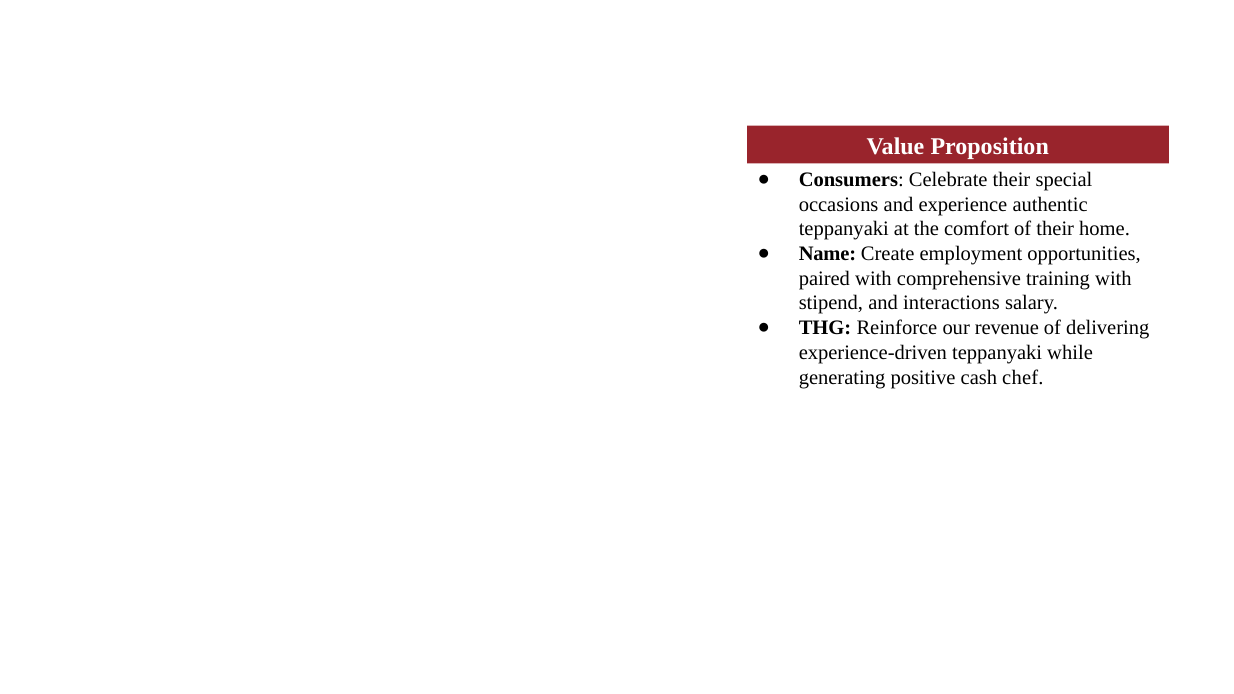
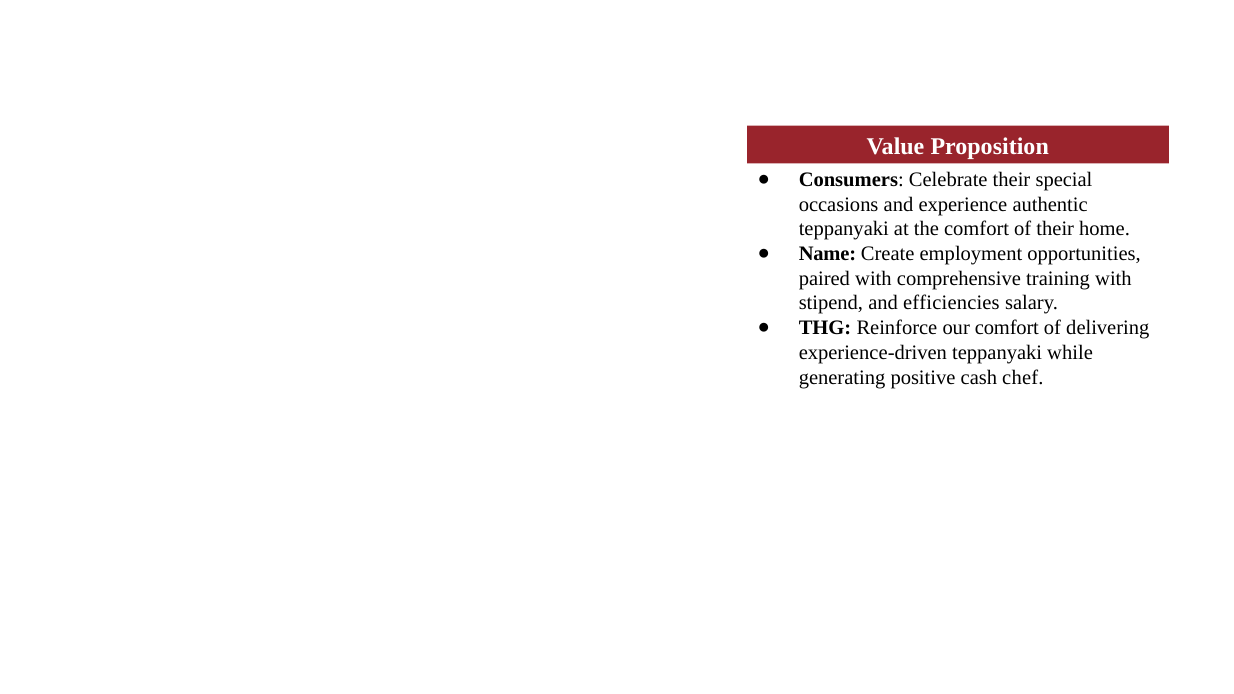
interactions: interactions -> efficiencies
our revenue: revenue -> comfort
